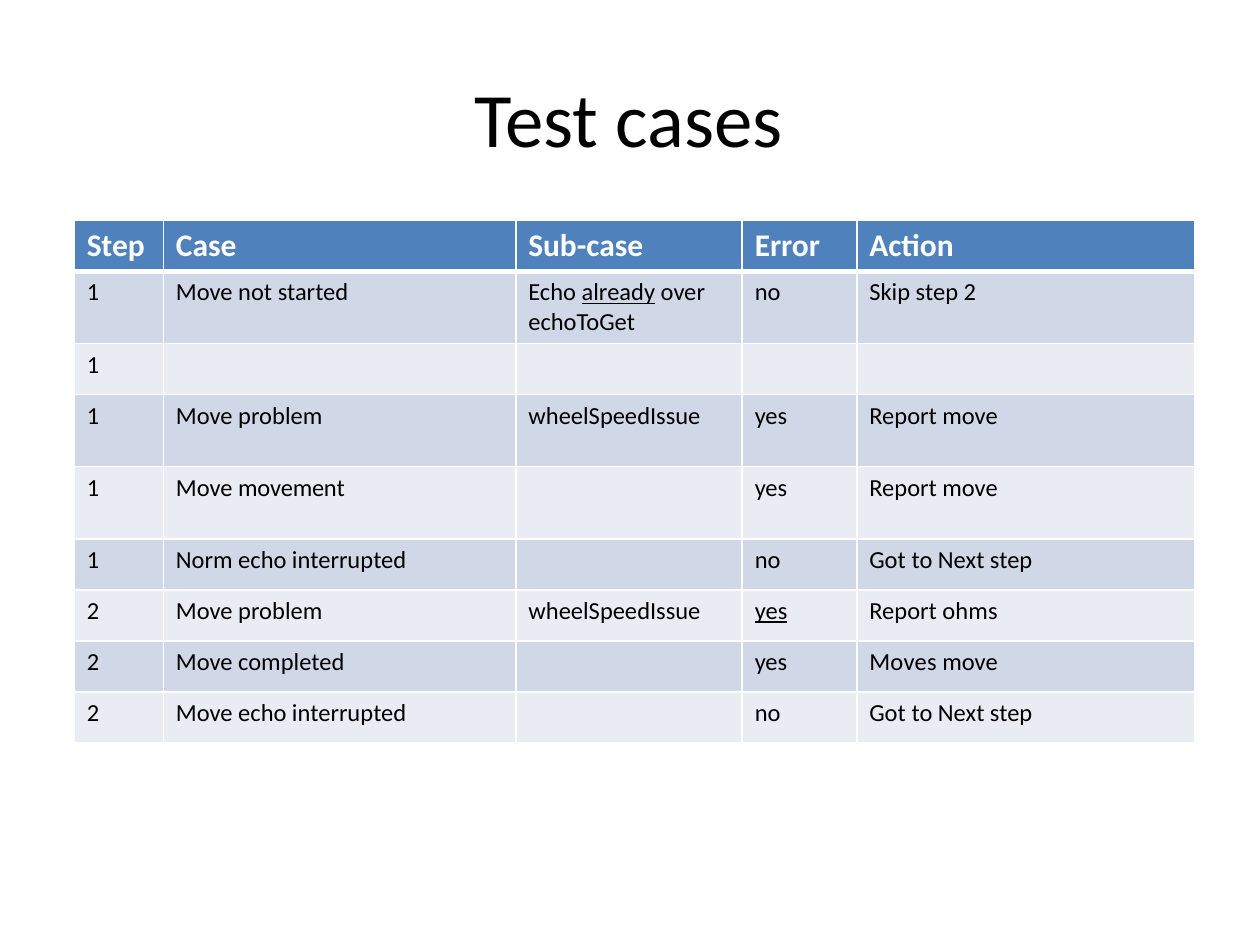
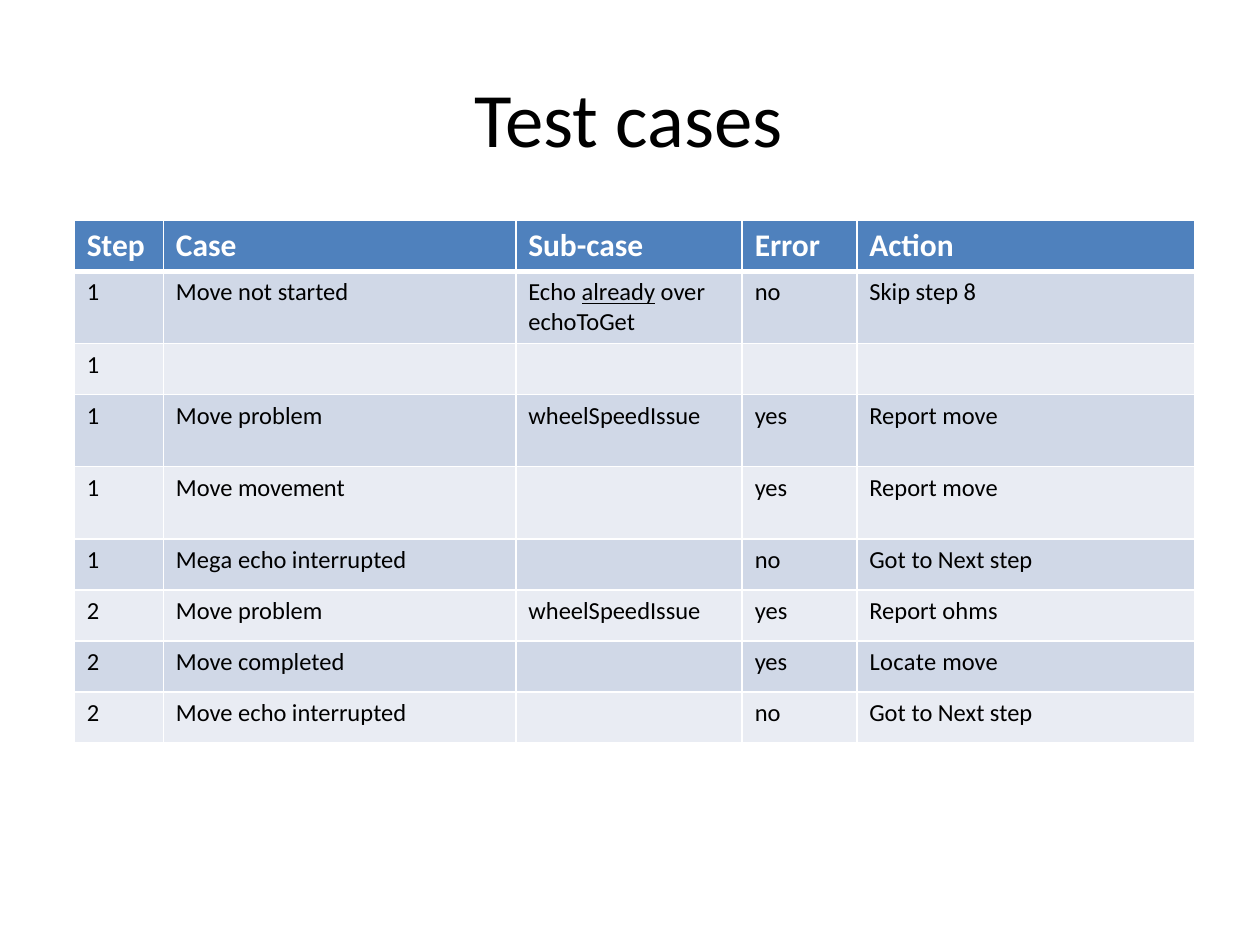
Skip step 2: 2 -> 8
Norm: Norm -> Mega
yes at (771, 611) underline: present -> none
Moves: Moves -> Locate
